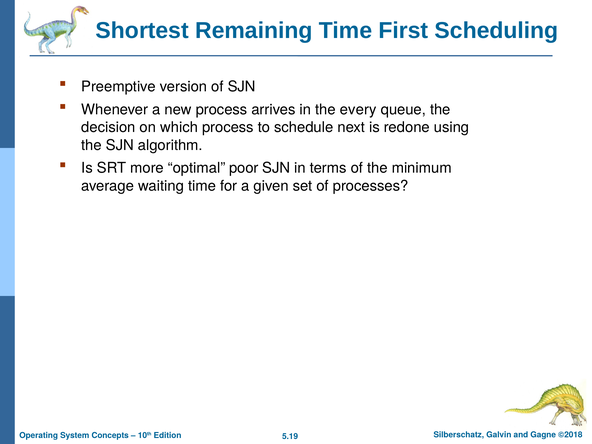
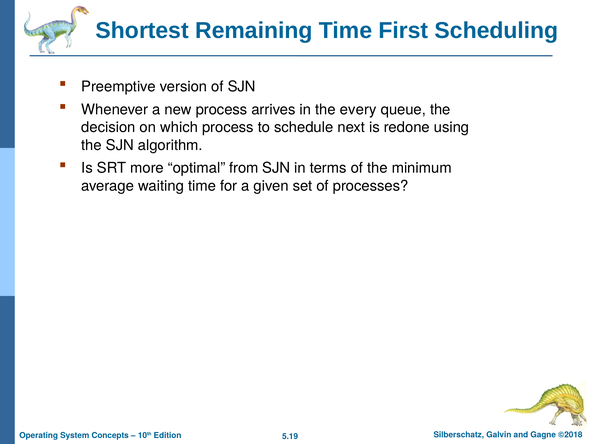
poor: poor -> from
